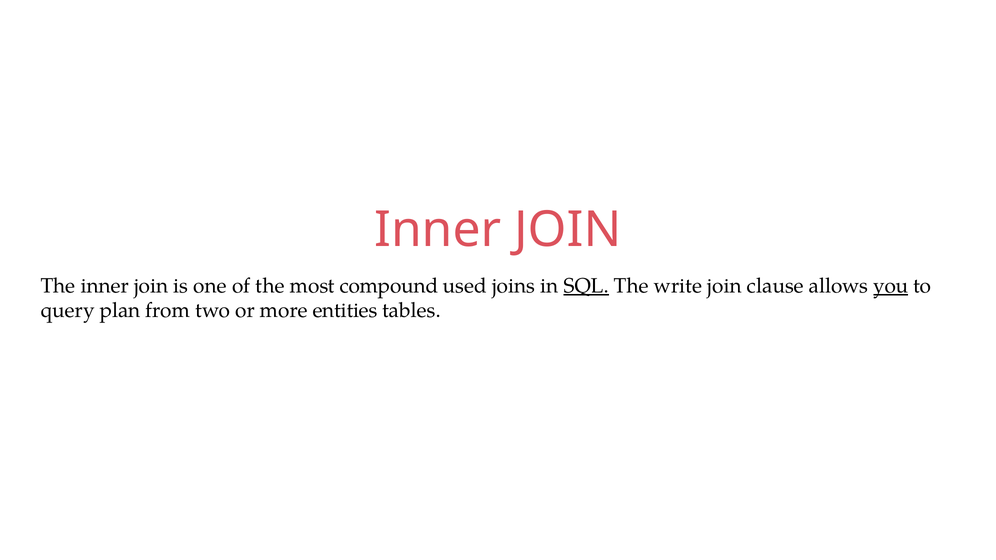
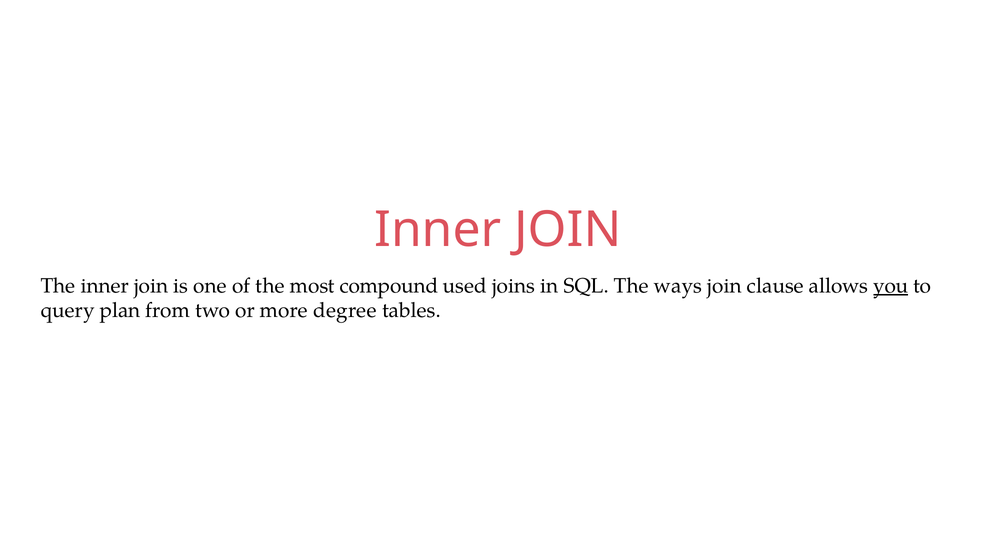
SQL underline: present -> none
write: write -> ways
entities: entities -> degree
